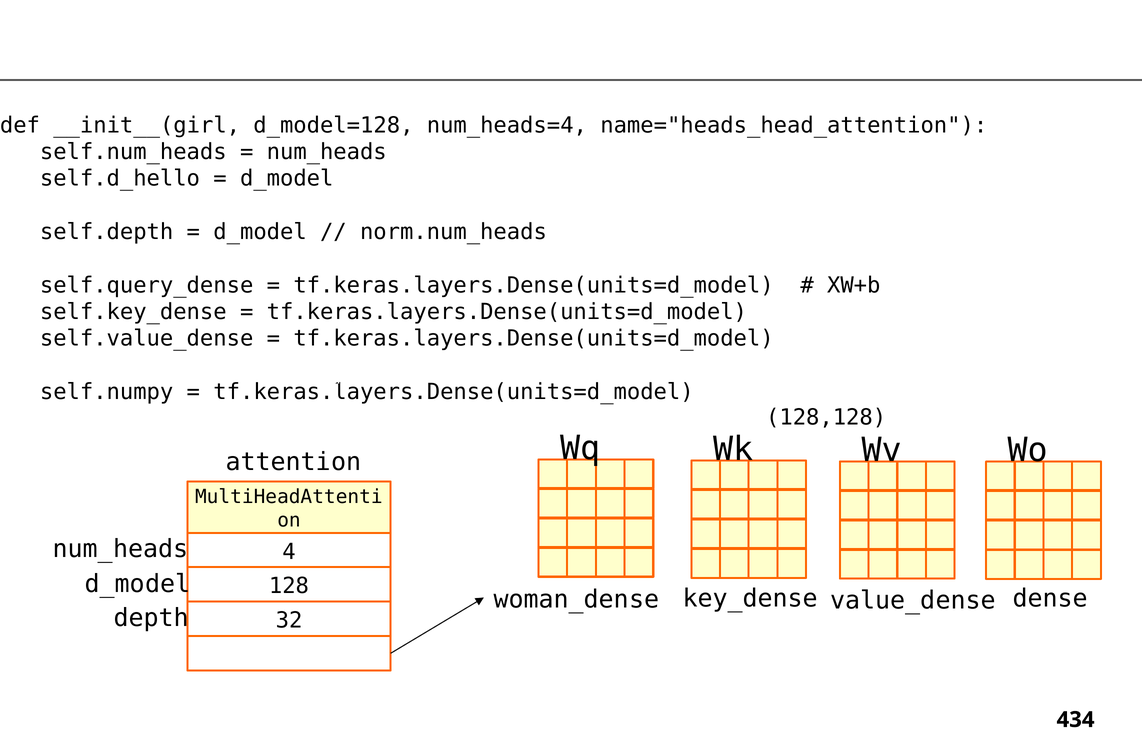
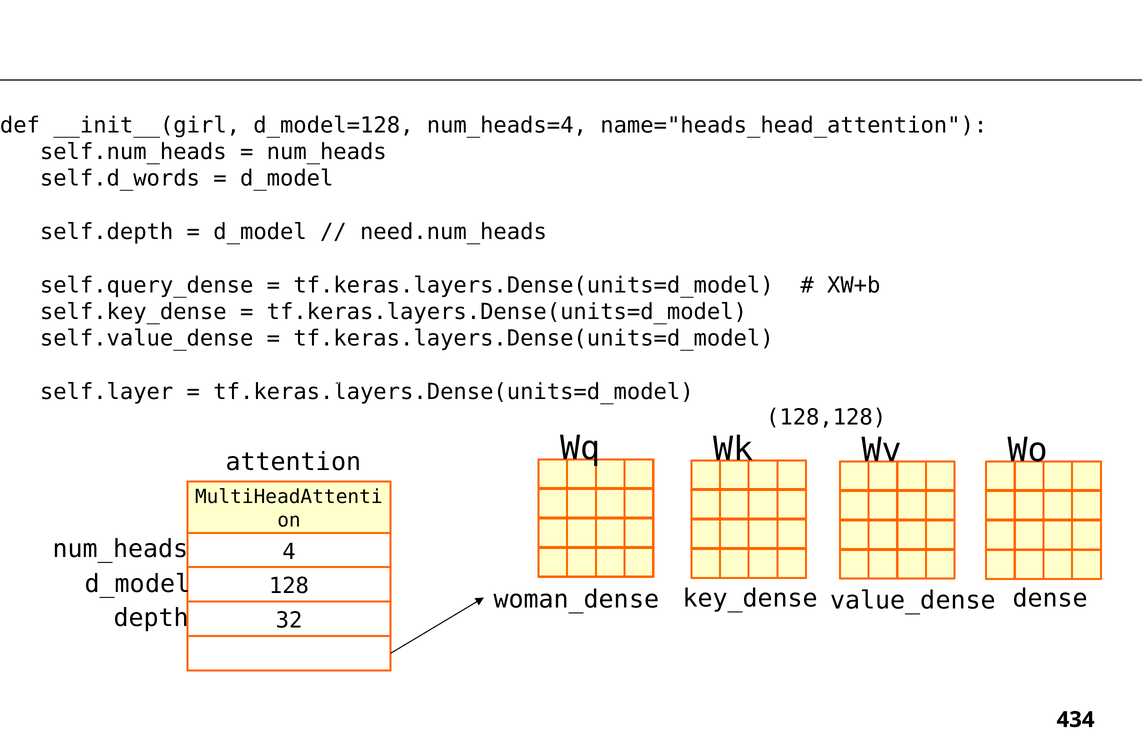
self.d_hello: self.d_hello -> self.d_words
norm.num_heads: norm.num_heads -> need.num_heads
self.numpy: self.numpy -> self.layer
